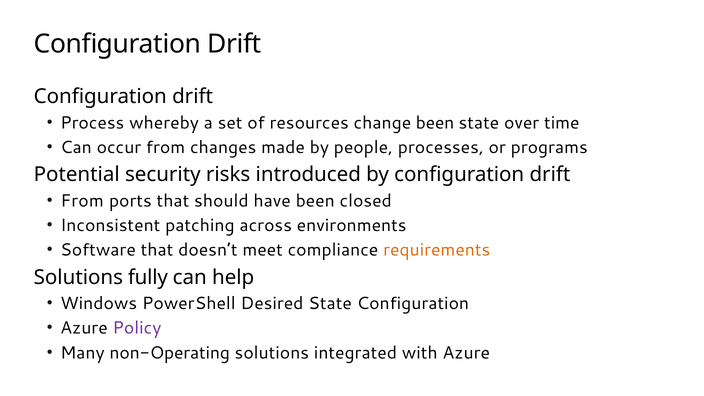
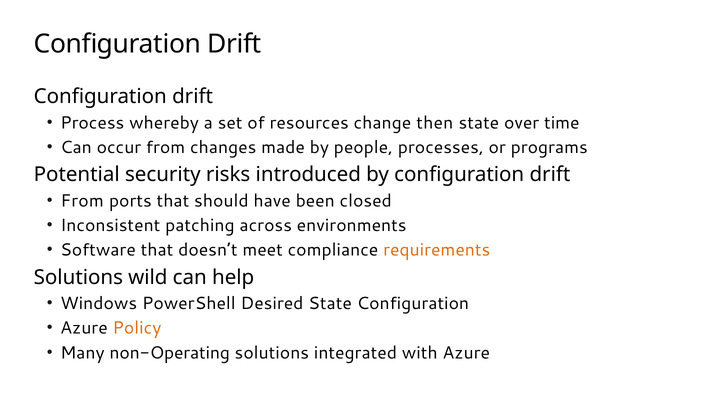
change been: been -> then
fully: fully -> wild
Policy colour: purple -> orange
